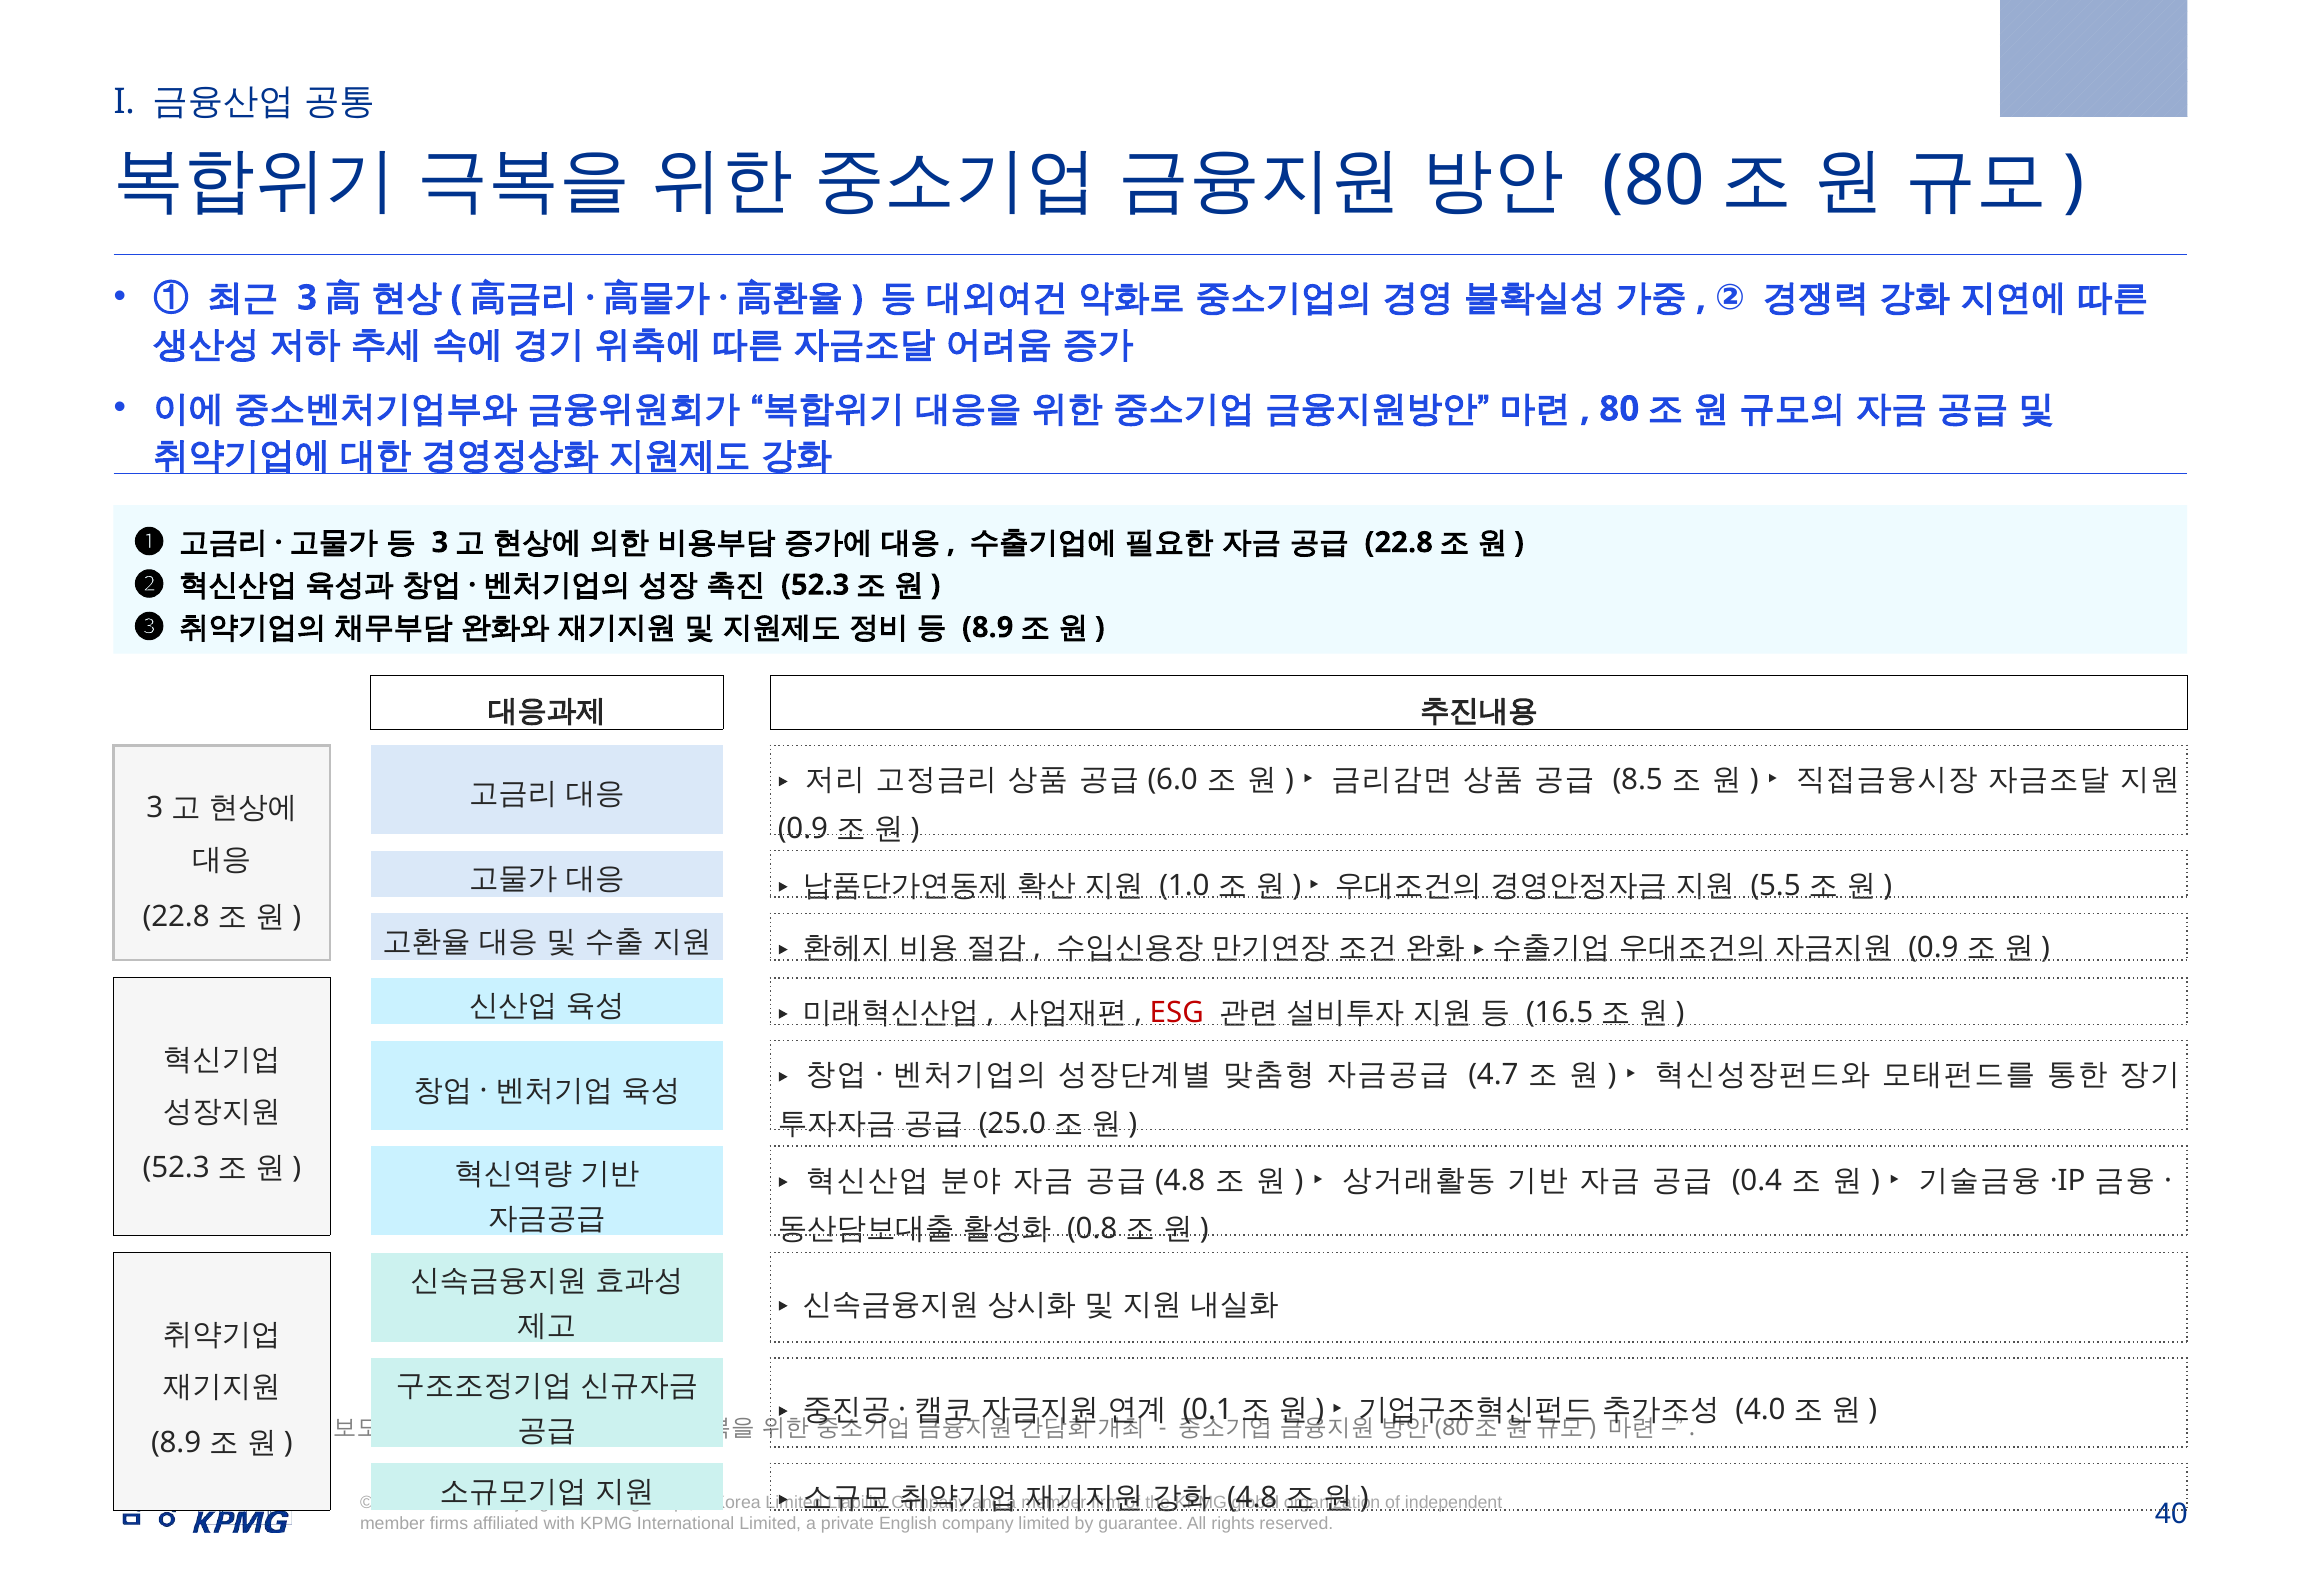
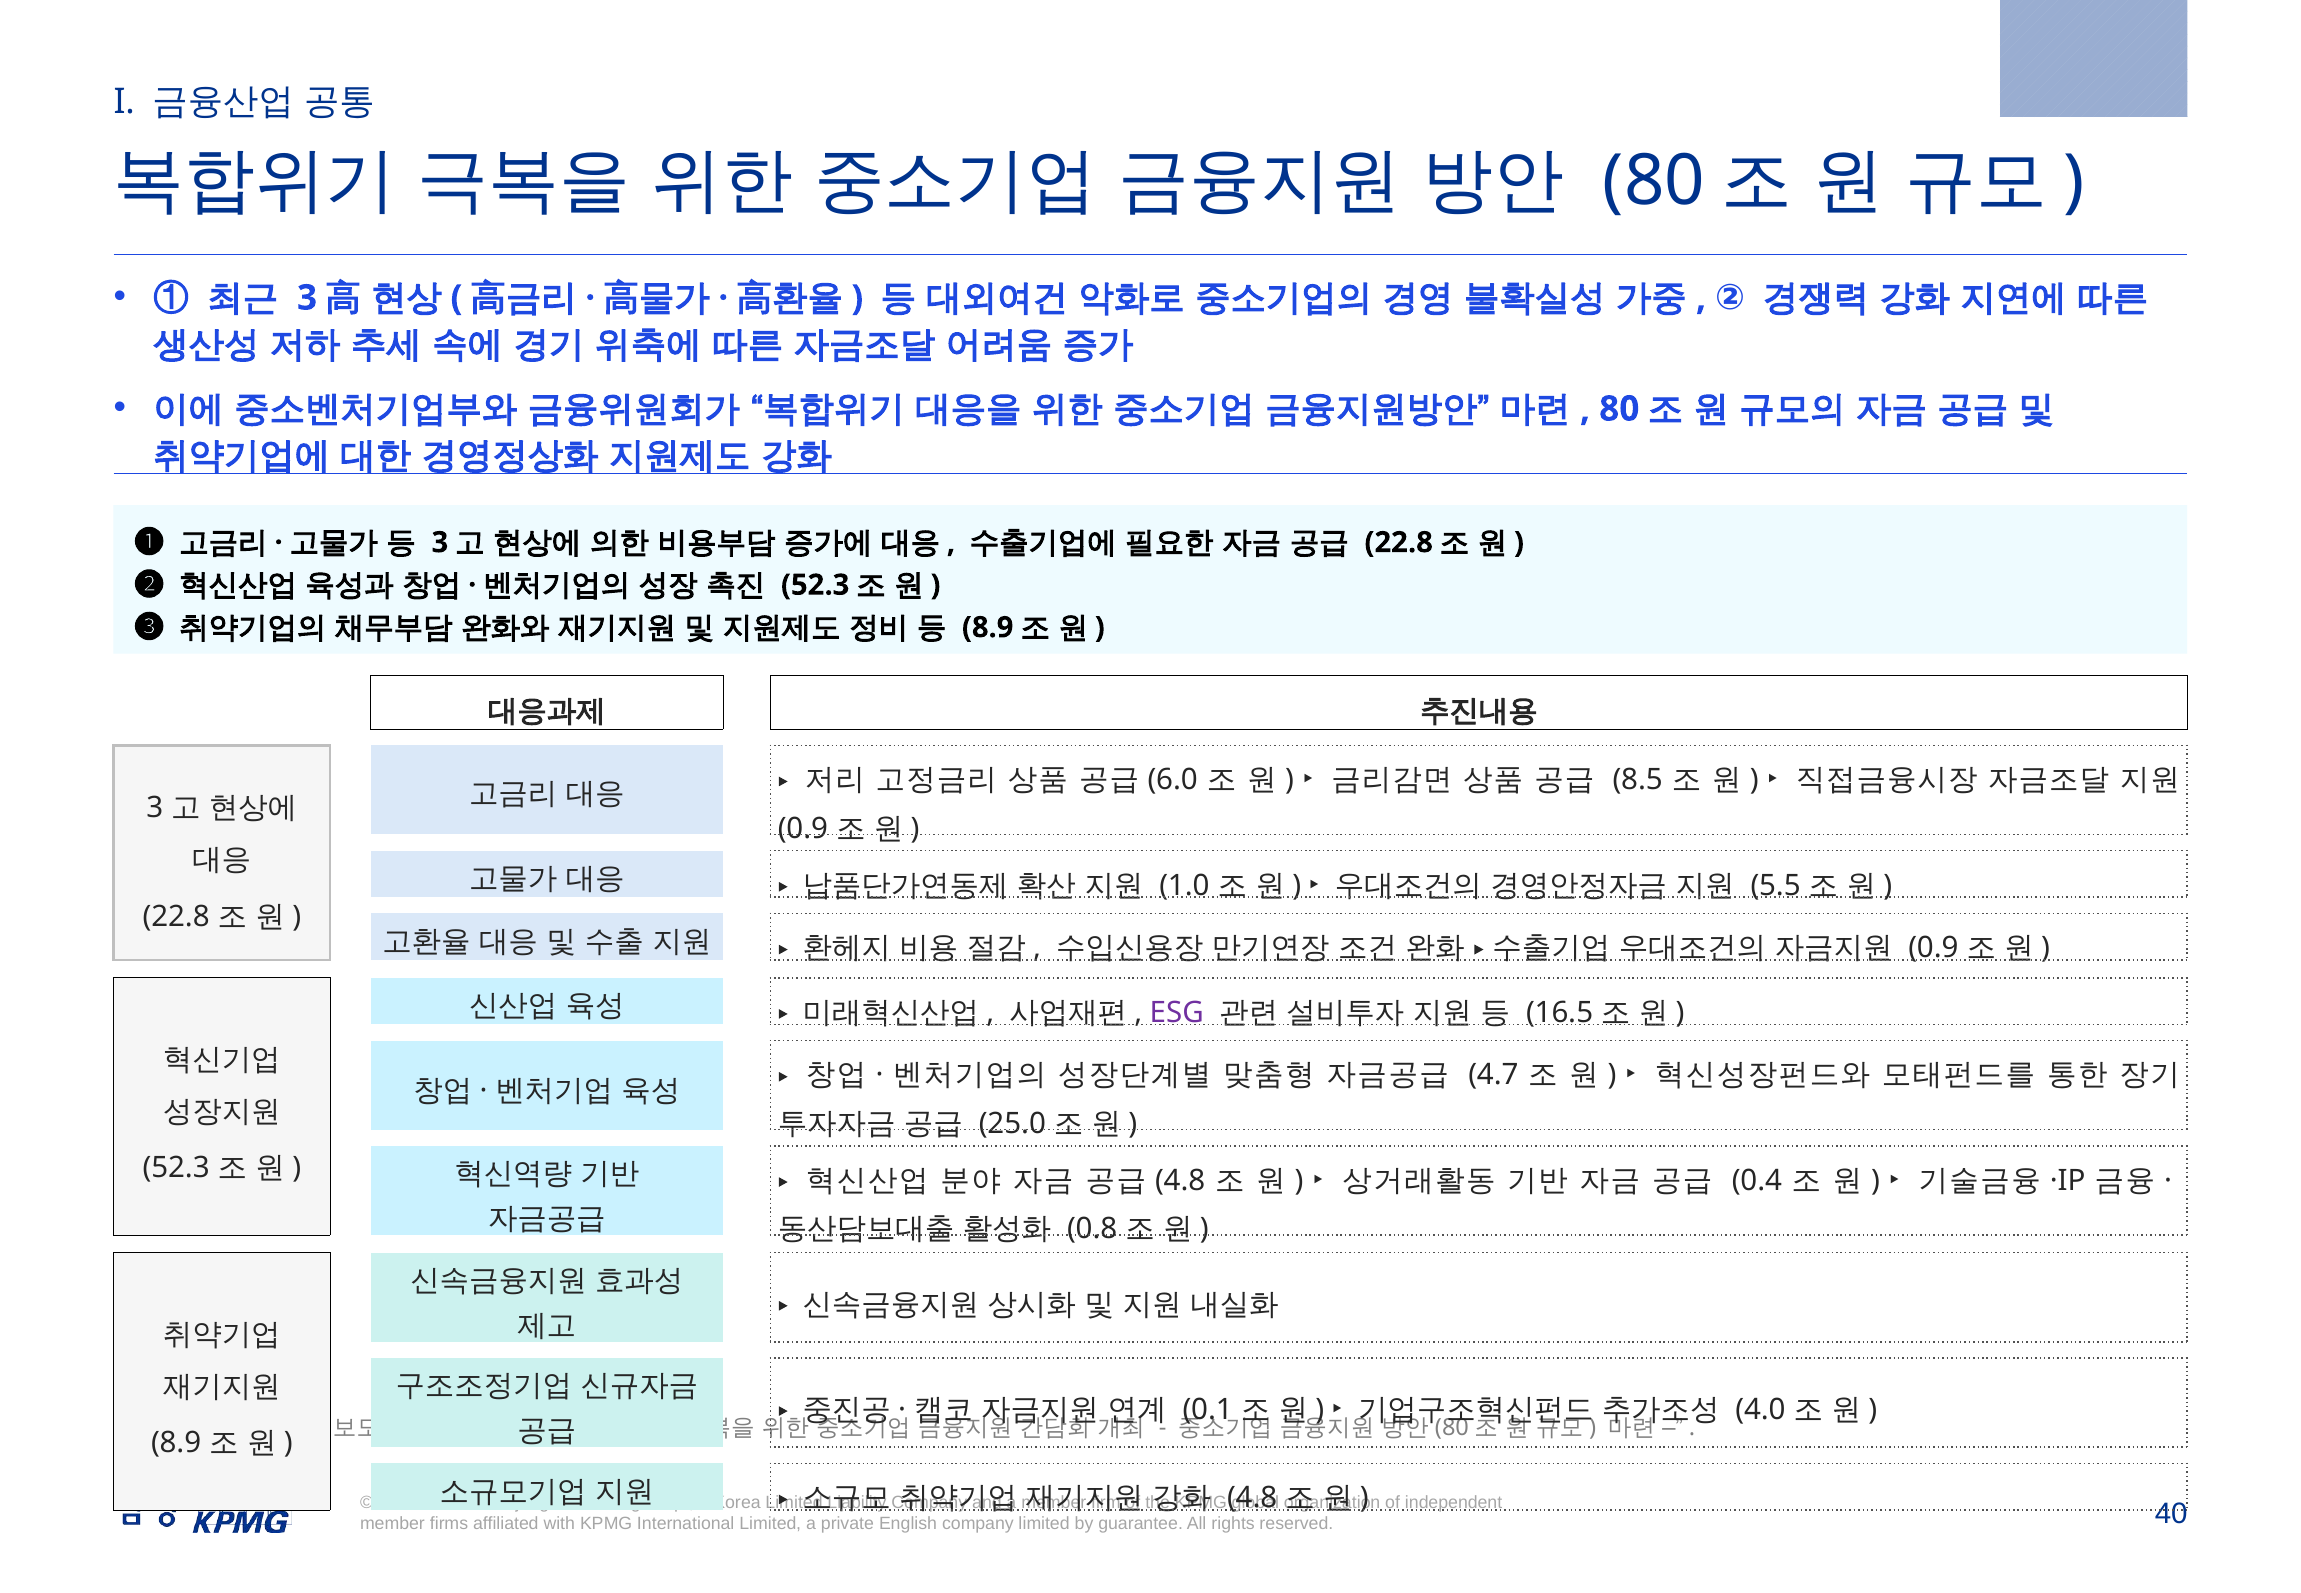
ESG colour: red -> purple
